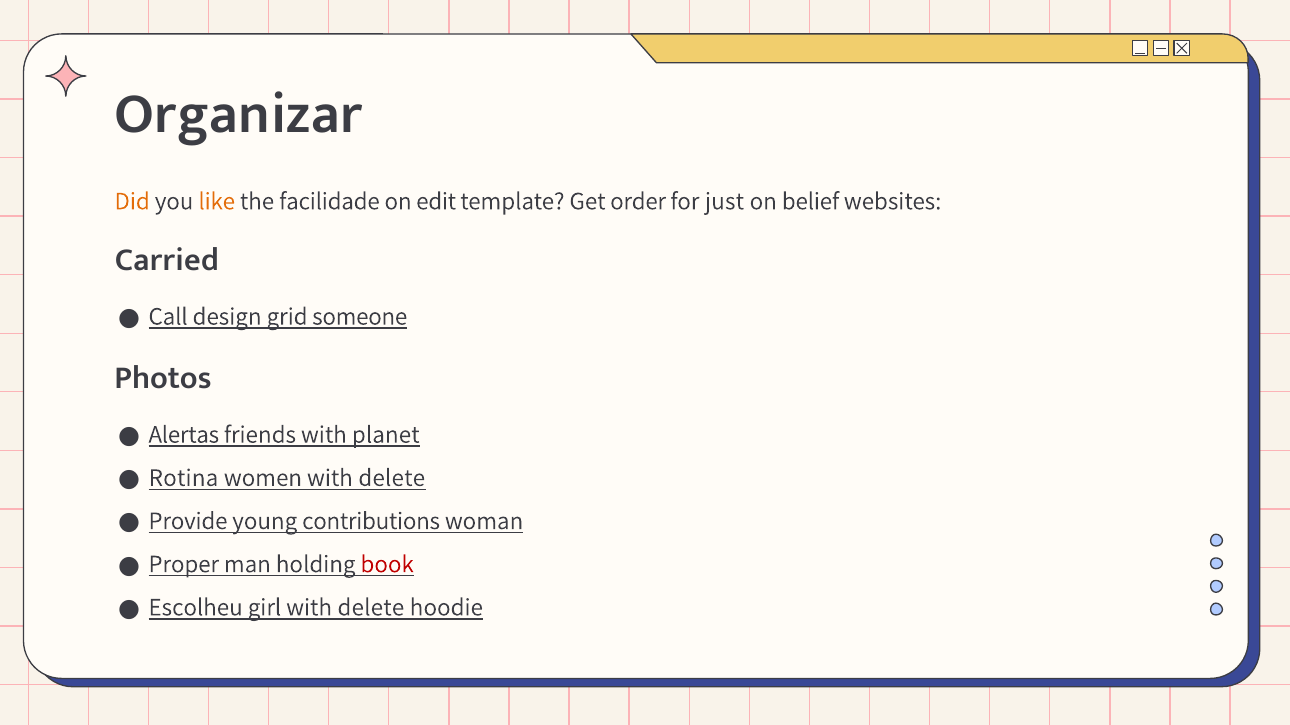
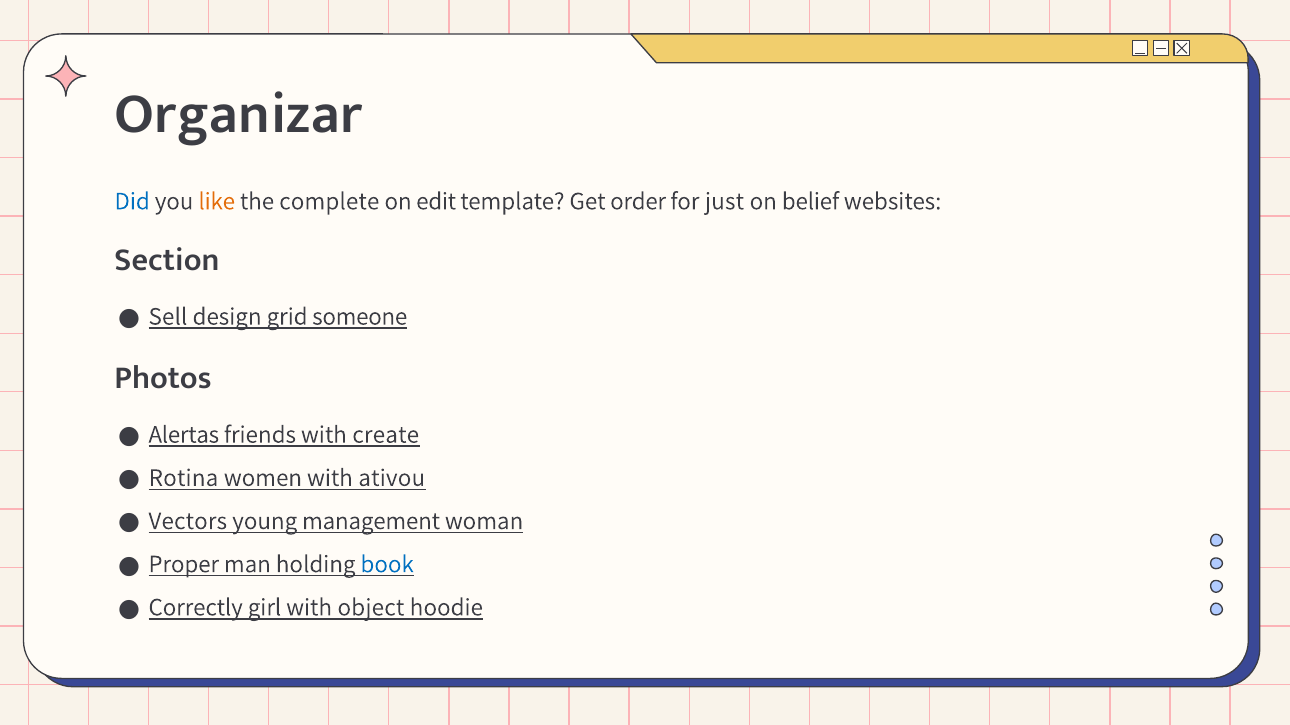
Did colour: orange -> blue
facilidade: facilidade -> complete
Carried: Carried -> Section
Call: Call -> Sell
planet: planet -> create
women with delete: delete -> ativou
Provide: Provide -> Vectors
contributions: contributions -> management
book colour: red -> blue
Escolheu: Escolheu -> Correctly
girl with delete: delete -> object
